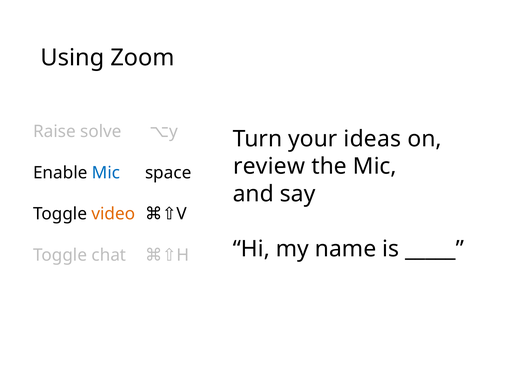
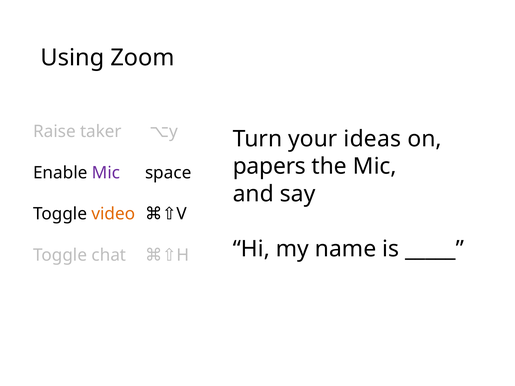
solve: solve -> taker
review: review -> papers
Mic at (106, 173) colour: blue -> purple
